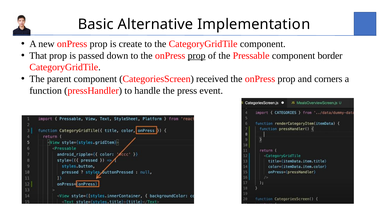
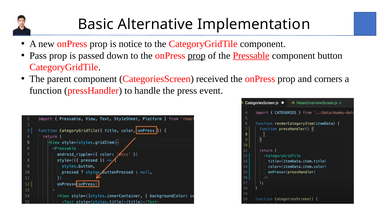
create: create -> notice
That: That -> Pass
Pressable underline: none -> present
border: border -> button
